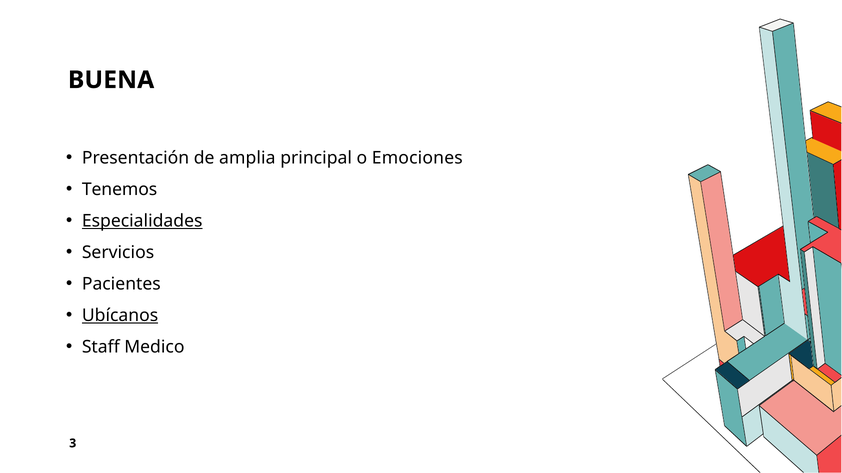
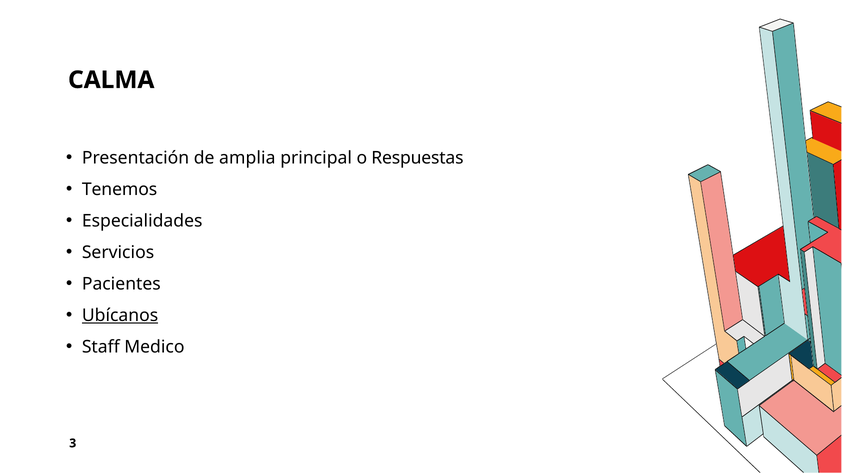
BUENA: BUENA -> CALMA
Emociones: Emociones -> Respuestas
Especialidades underline: present -> none
